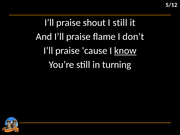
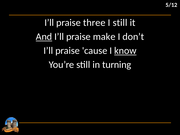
shout: shout -> three
And underline: none -> present
flame: flame -> make
